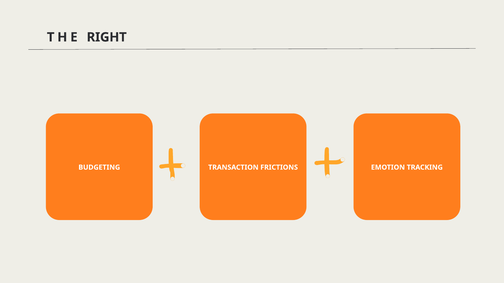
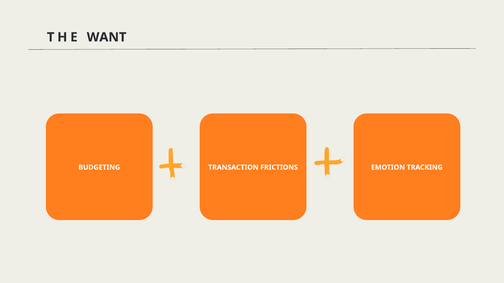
RIGHT: RIGHT -> WANT
